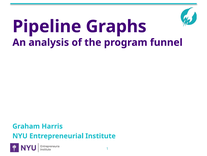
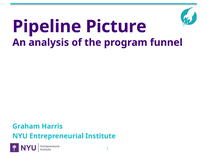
Graphs: Graphs -> Picture
